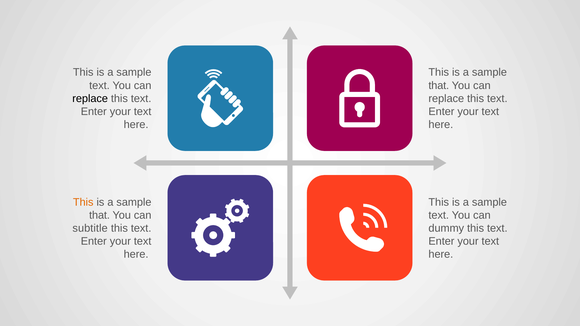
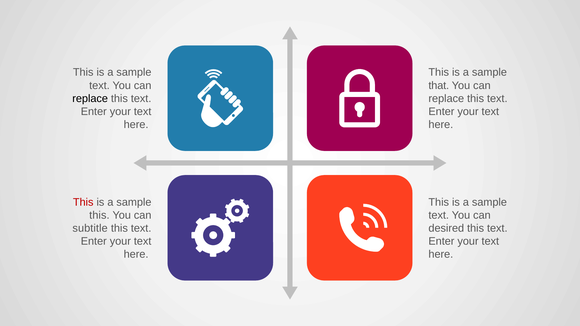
This at (83, 202) colour: orange -> red
that at (100, 215): that -> this
dummy: dummy -> desired
